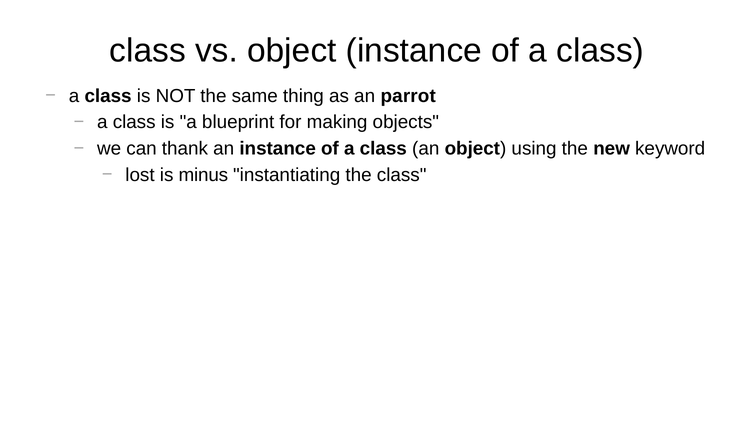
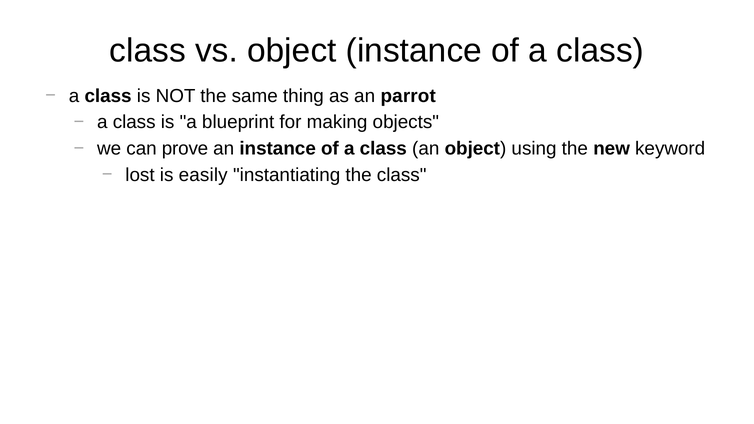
thank: thank -> prove
minus: minus -> easily
